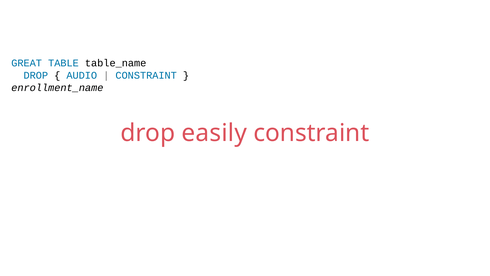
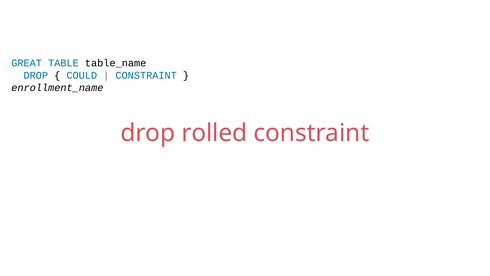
AUDIO: AUDIO -> COULD
easily: easily -> rolled
